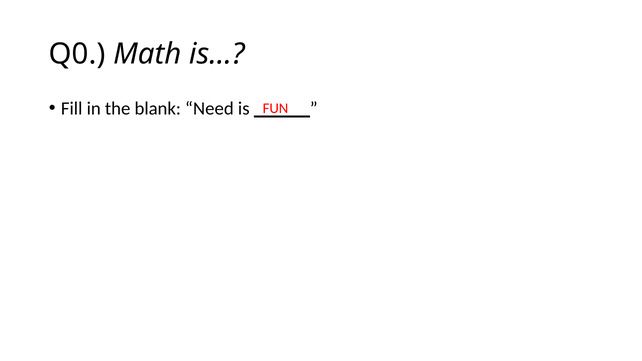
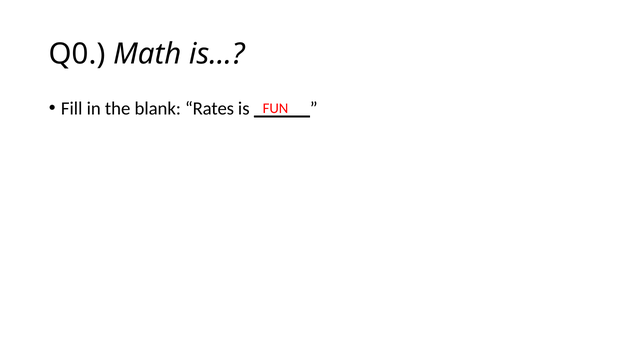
Need: Need -> Rates
